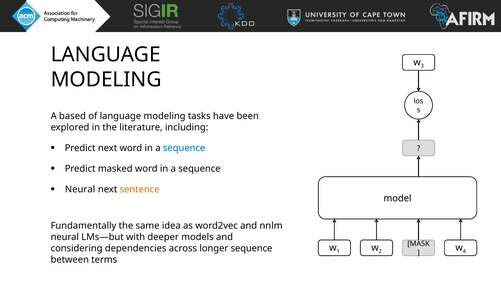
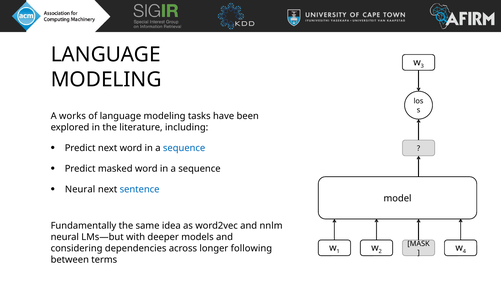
based: based -> works
sentence colour: orange -> blue
longer sequence: sequence -> following
